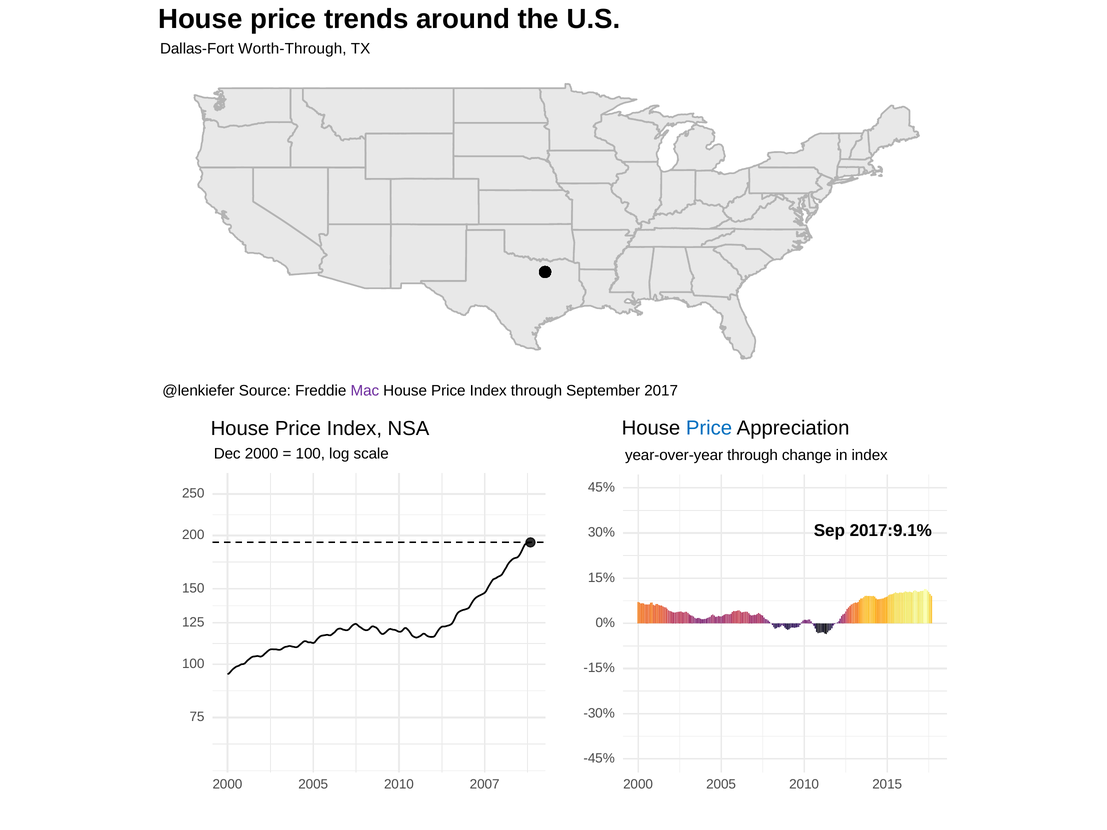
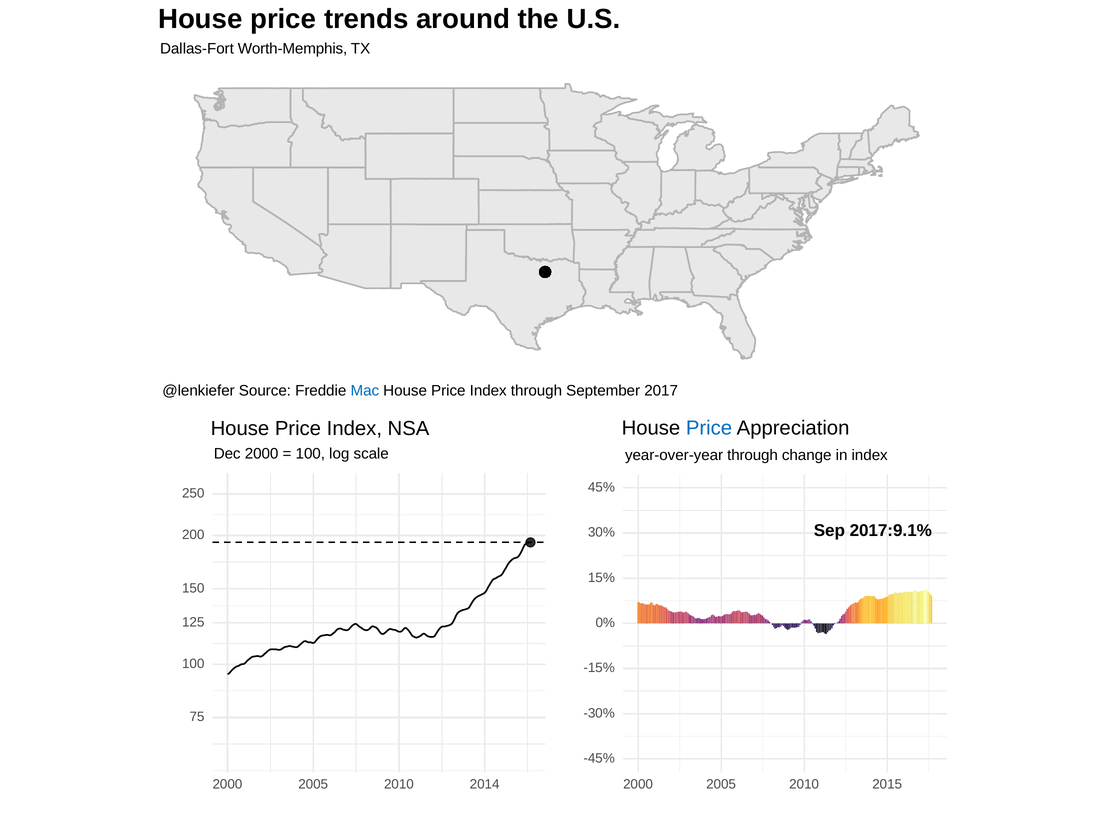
Worth-Through: Worth-Through -> Worth-Memphis
Mac colour: purple -> blue
2007: 2007 -> 2014
